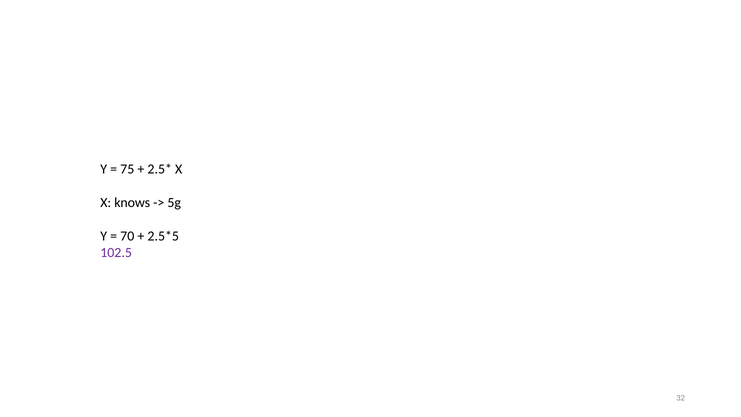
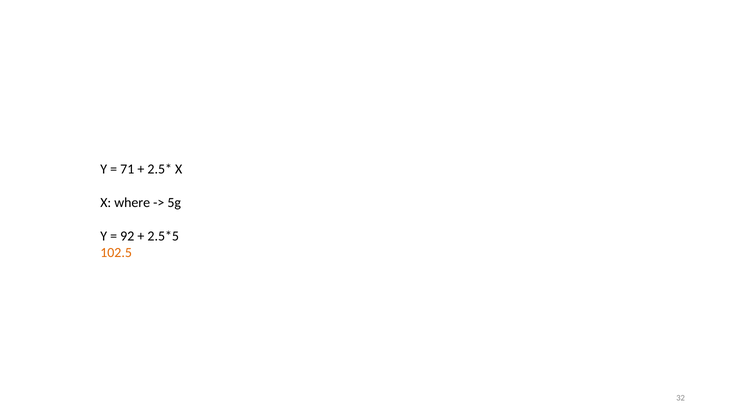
75: 75 -> 71
knows: knows -> where
70: 70 -> 92
102.5 colour: purple -> orange
